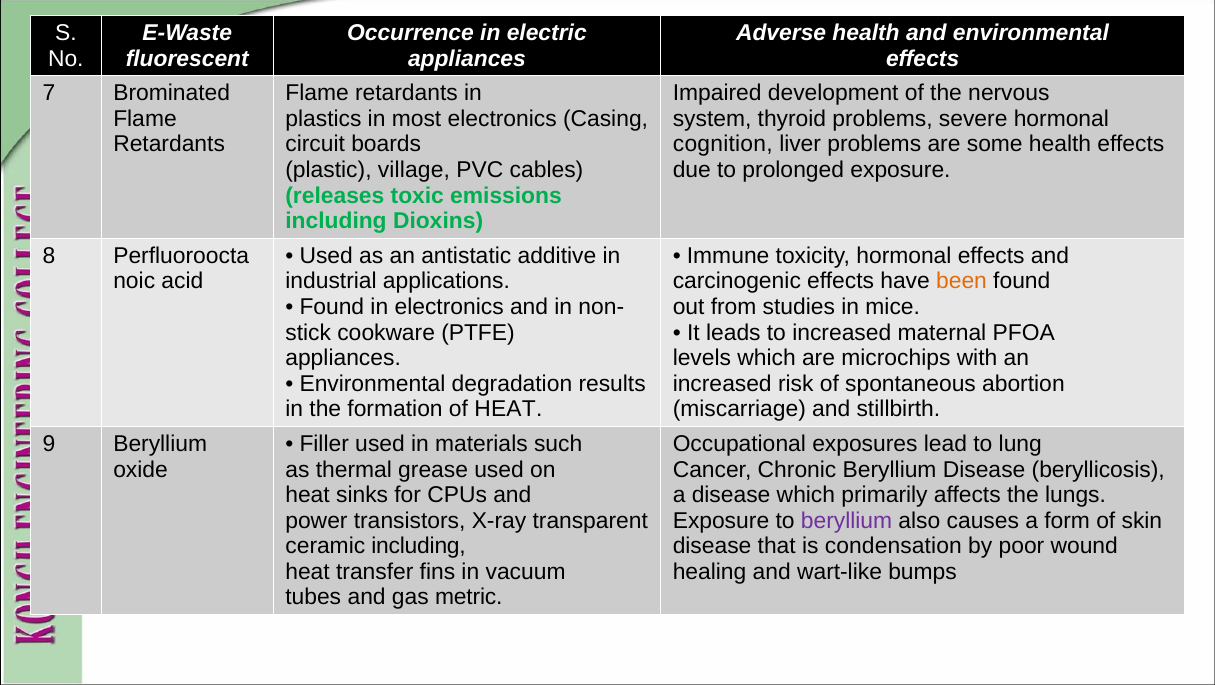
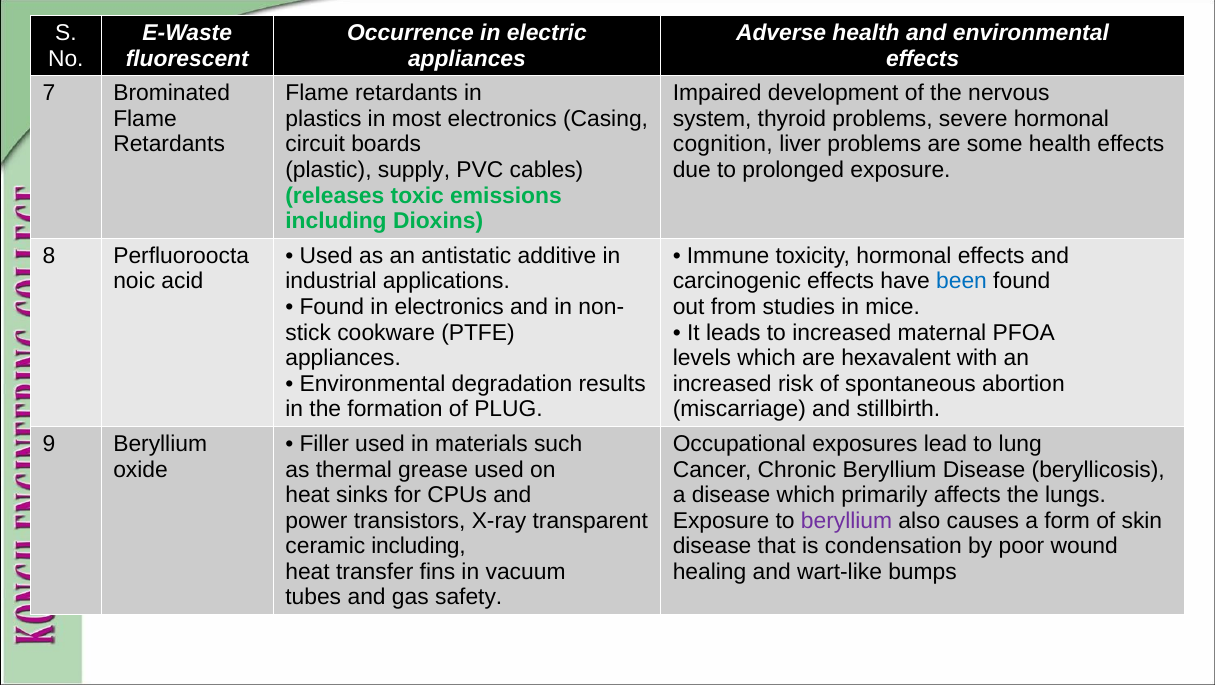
village: village -> supply
been colour: orange -> blue
microchips: microchips -> hexavalent
of HEAT: HEAT -> PLUG
metric: metric -> safety
